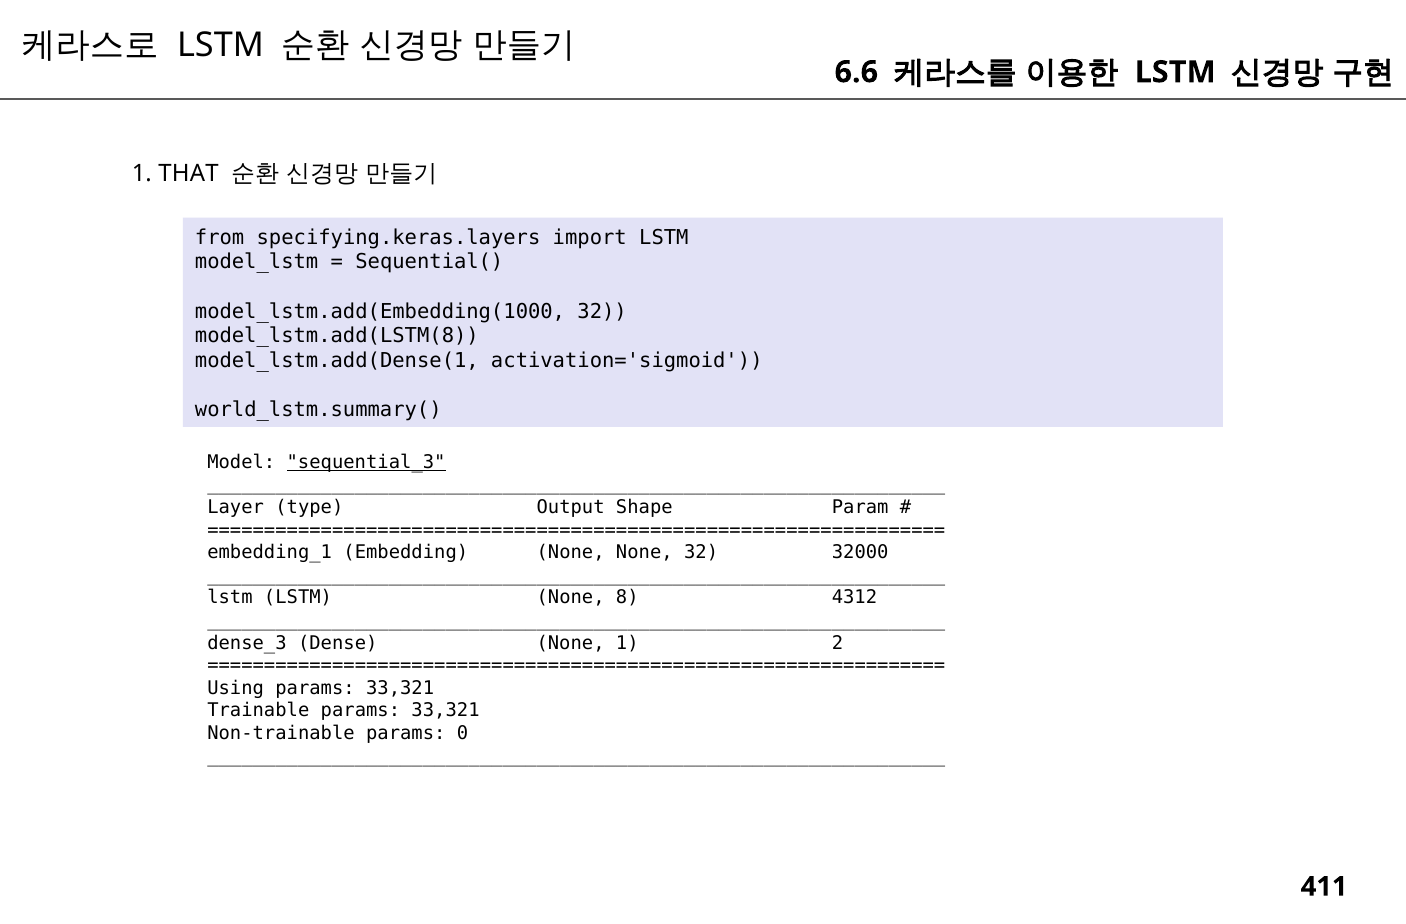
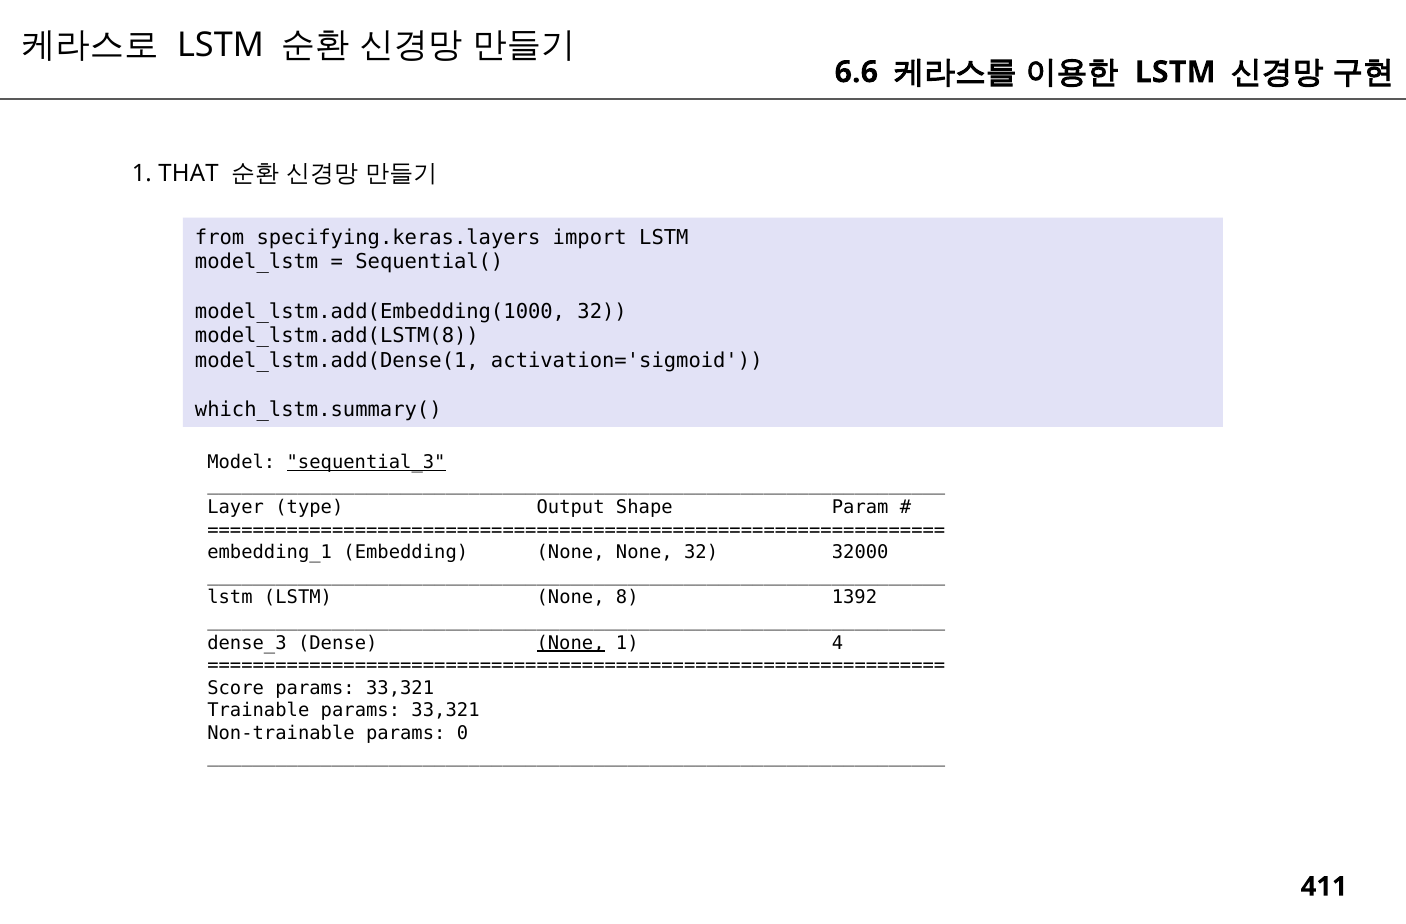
world_lstm.summary(: world_lstm.summary( -> which_lstm.summary(
4312: 4312 -> 1392
None at (571, 643) underline: none -> present
2: 2 -> 4
Using: Using -> Score
